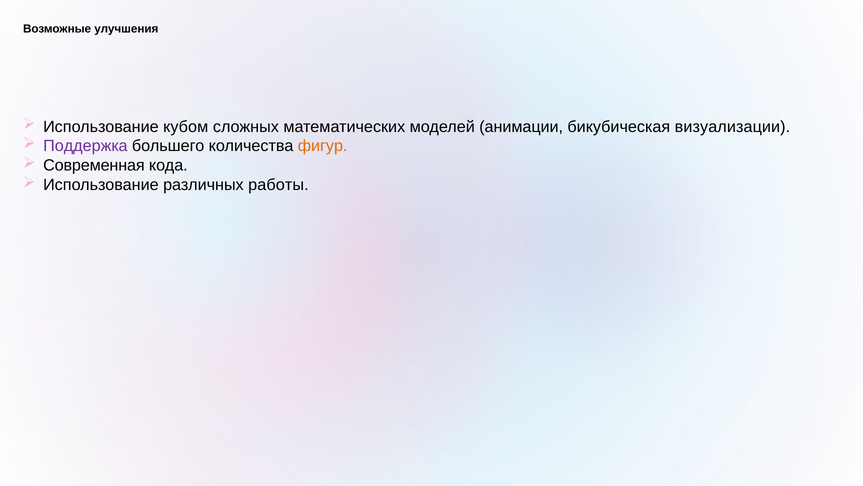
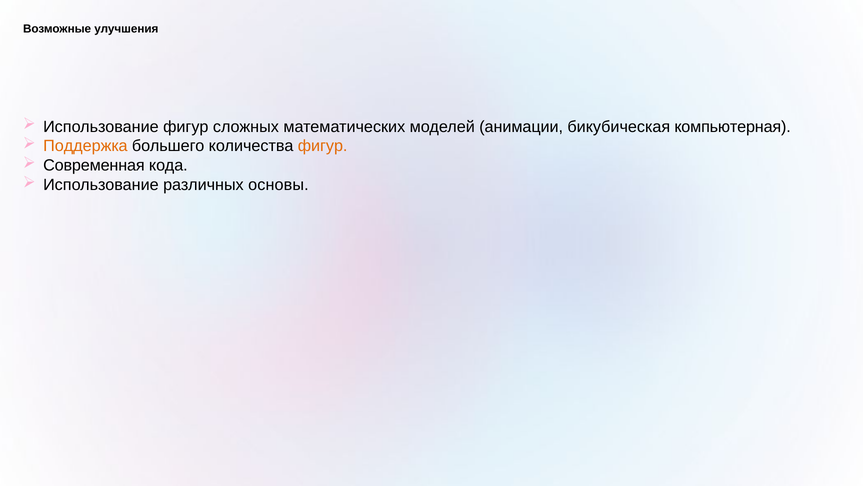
Использование кубом: кубом -> фигур
визуализации: визуализации -> компьютерная
Поддержка colour: purple -> orange
работы: работы -> основы
